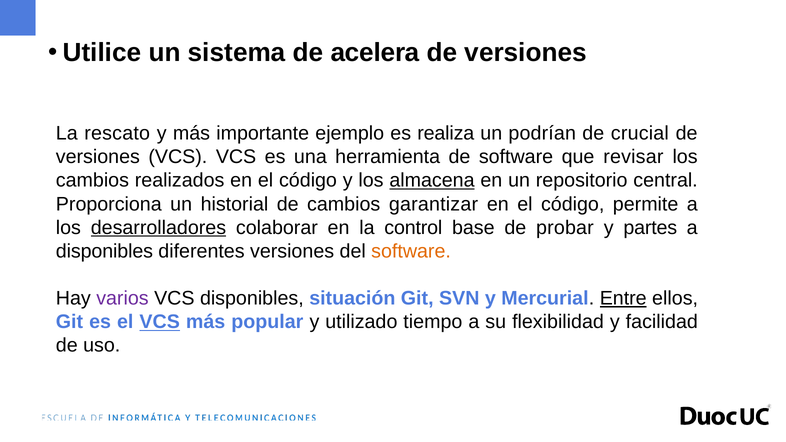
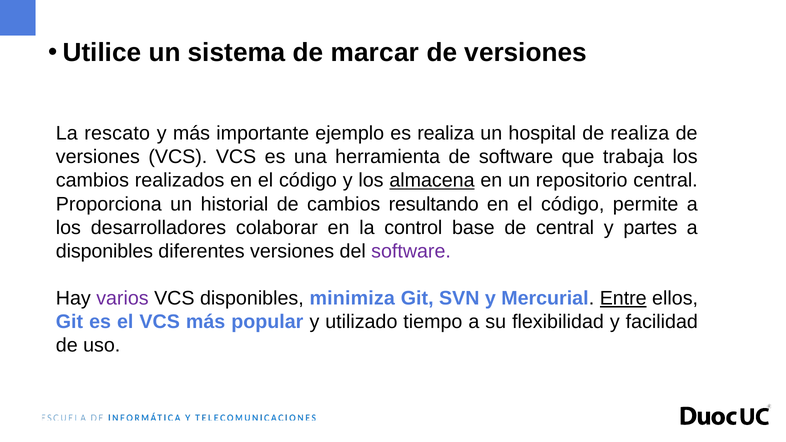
acelera: acelera -> marcar
podrían: podrían -> hospital
de crucial: crucial -> realiza
revisar: revisar -> trabaja
garantizar: garantizar -> resultando
desarrolladores underline: present -> none
de probar: probar -> central
software at (411, 251) colour: orange -> purple
situación: situación -> minimiza
VCS at (160, 322) underline: present -> none
